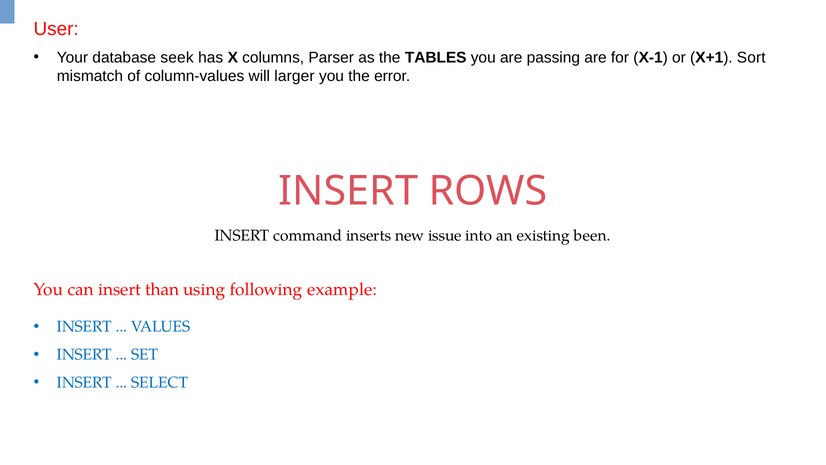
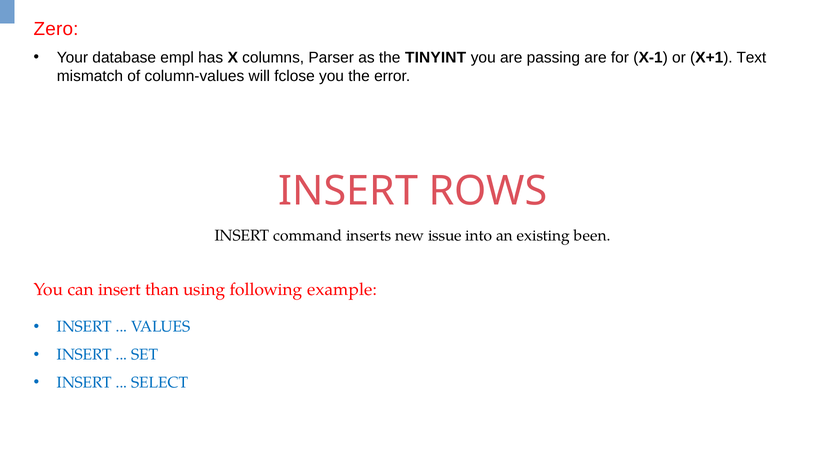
User: User -> Zero
seek: seek -> empl
TABLES: TABLES -> TINYINT
Sort: Sort -> Text
larger: larger -> fclose
